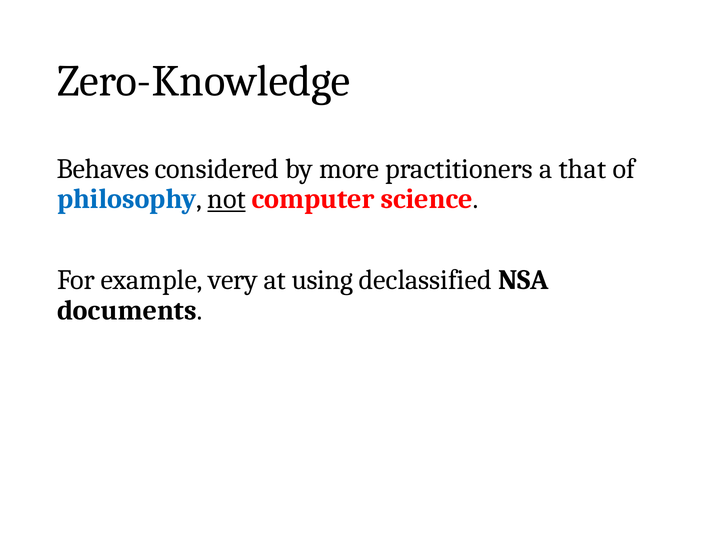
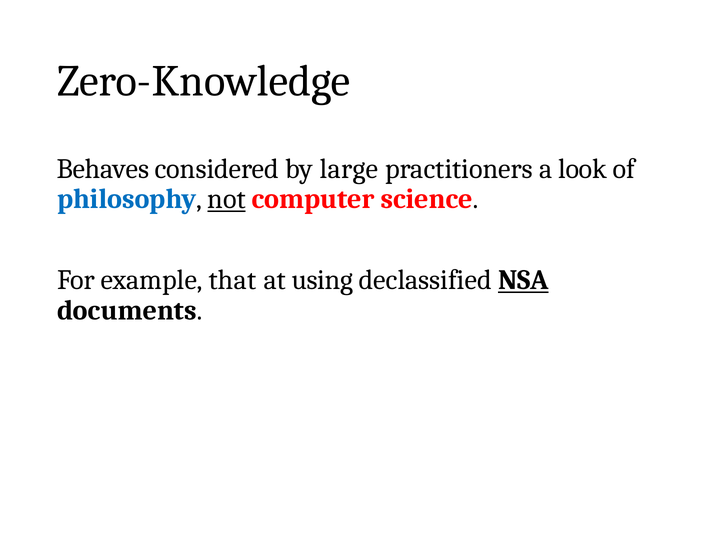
more: more -> large
that: that -> look
very: very -> that
NSA underline: none -> present
